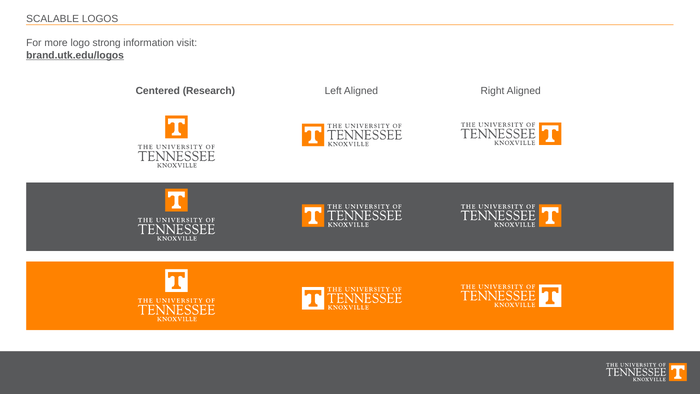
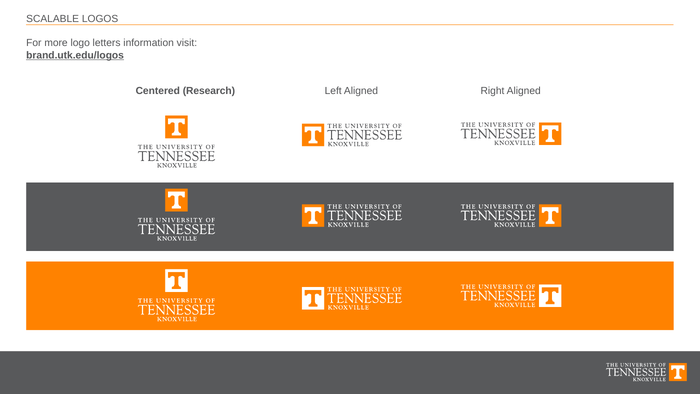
strong: strong -> letters
